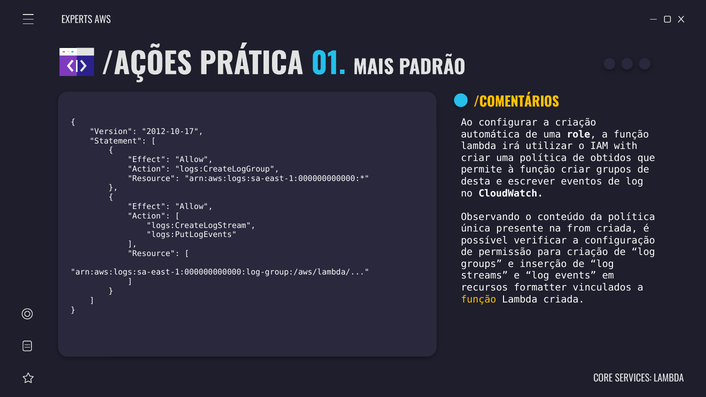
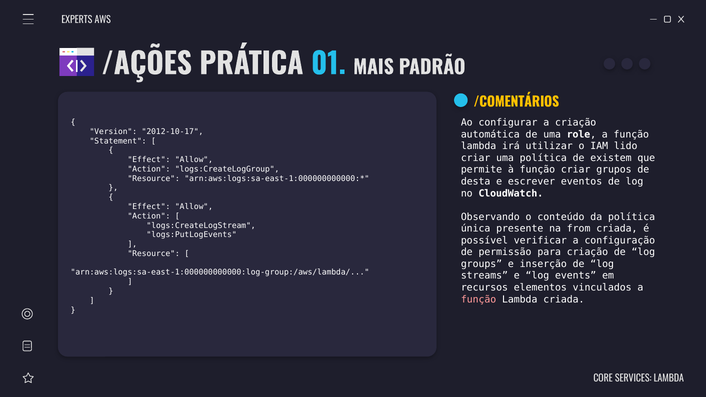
with: with -> lido
obtidos: obtidos -> existem
formatter: formatter -> elementos
função at (479, 299) colour: yellow -> pink
